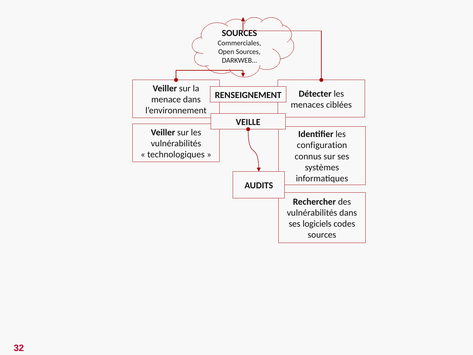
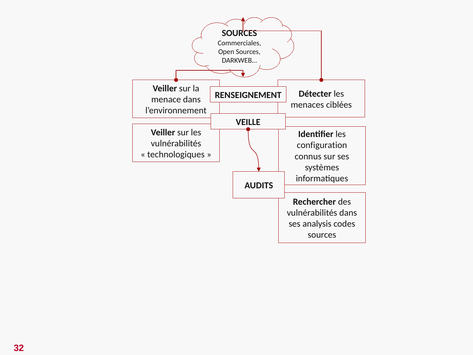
logiciels: logiciels -> analysis
